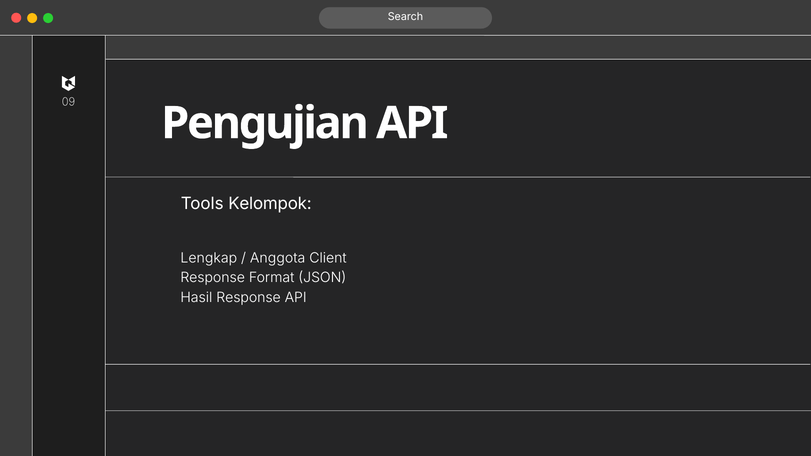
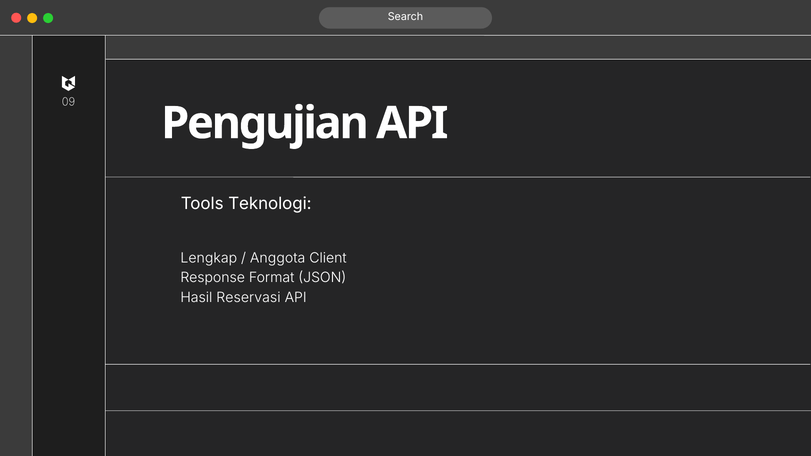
Kelompok: Kelompok -> Teknologi
Hasil Response: Response -> Reservasi
